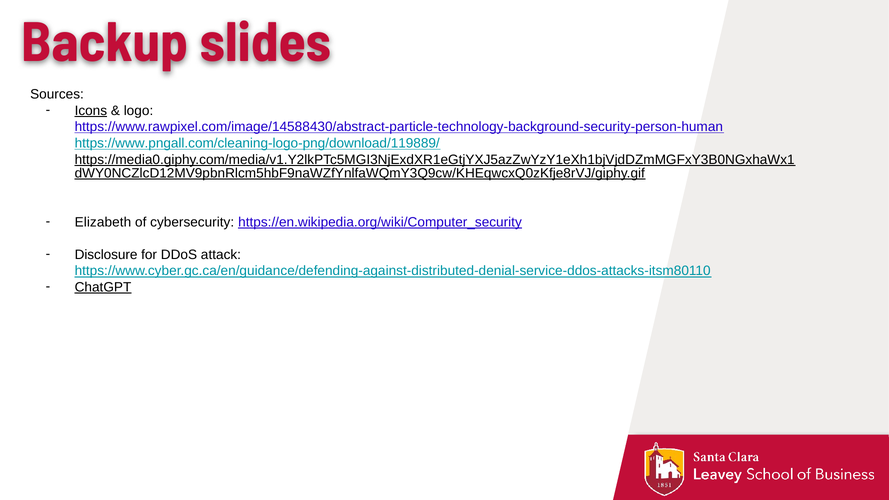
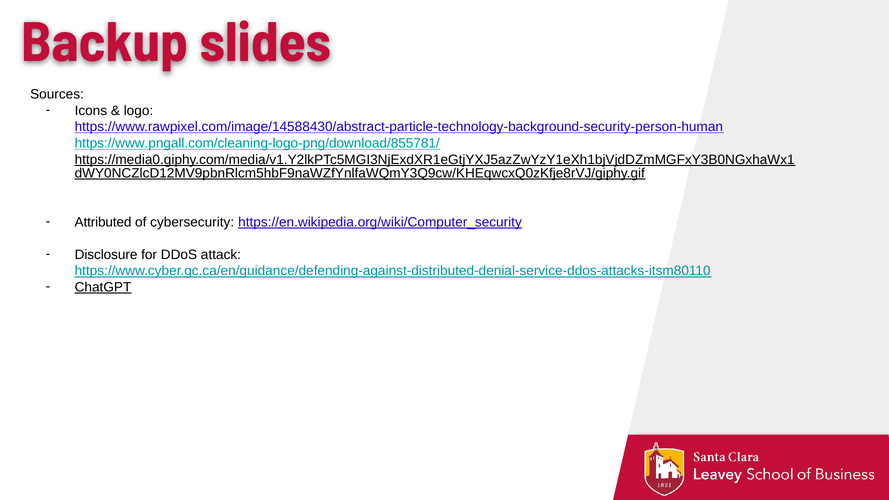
Icons underline: present -> none
https://www.pngall.com/cleaning-logo-png/download/119889/: https://www.pngall.com/cleaning-logo-png/download/119889/ -> https://www.pngall.com/cleaning-logo-png/download/855781/
Elizabeth: Elizabeth -> Attributed
